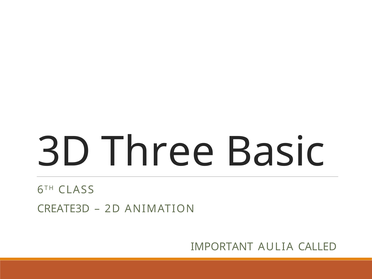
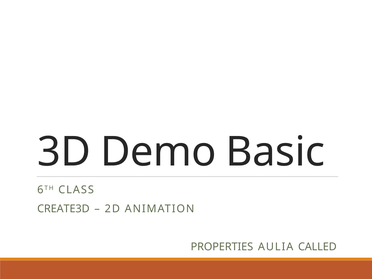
Three: Three -> Demo
IMPORTANT: IMPORTANT -> PROPERTIES
